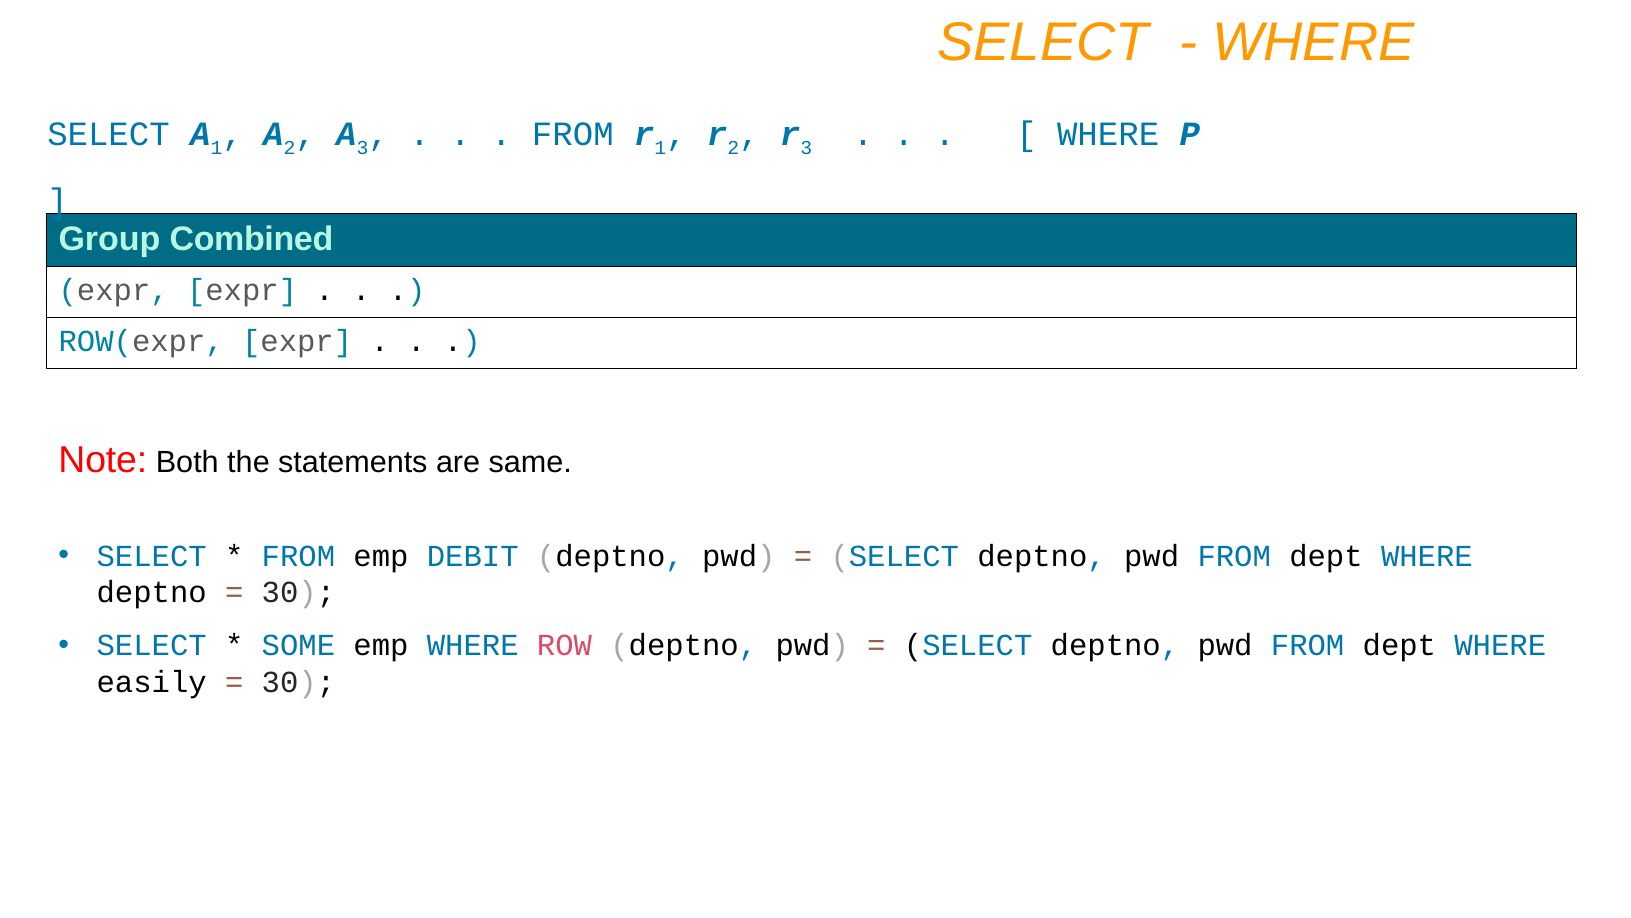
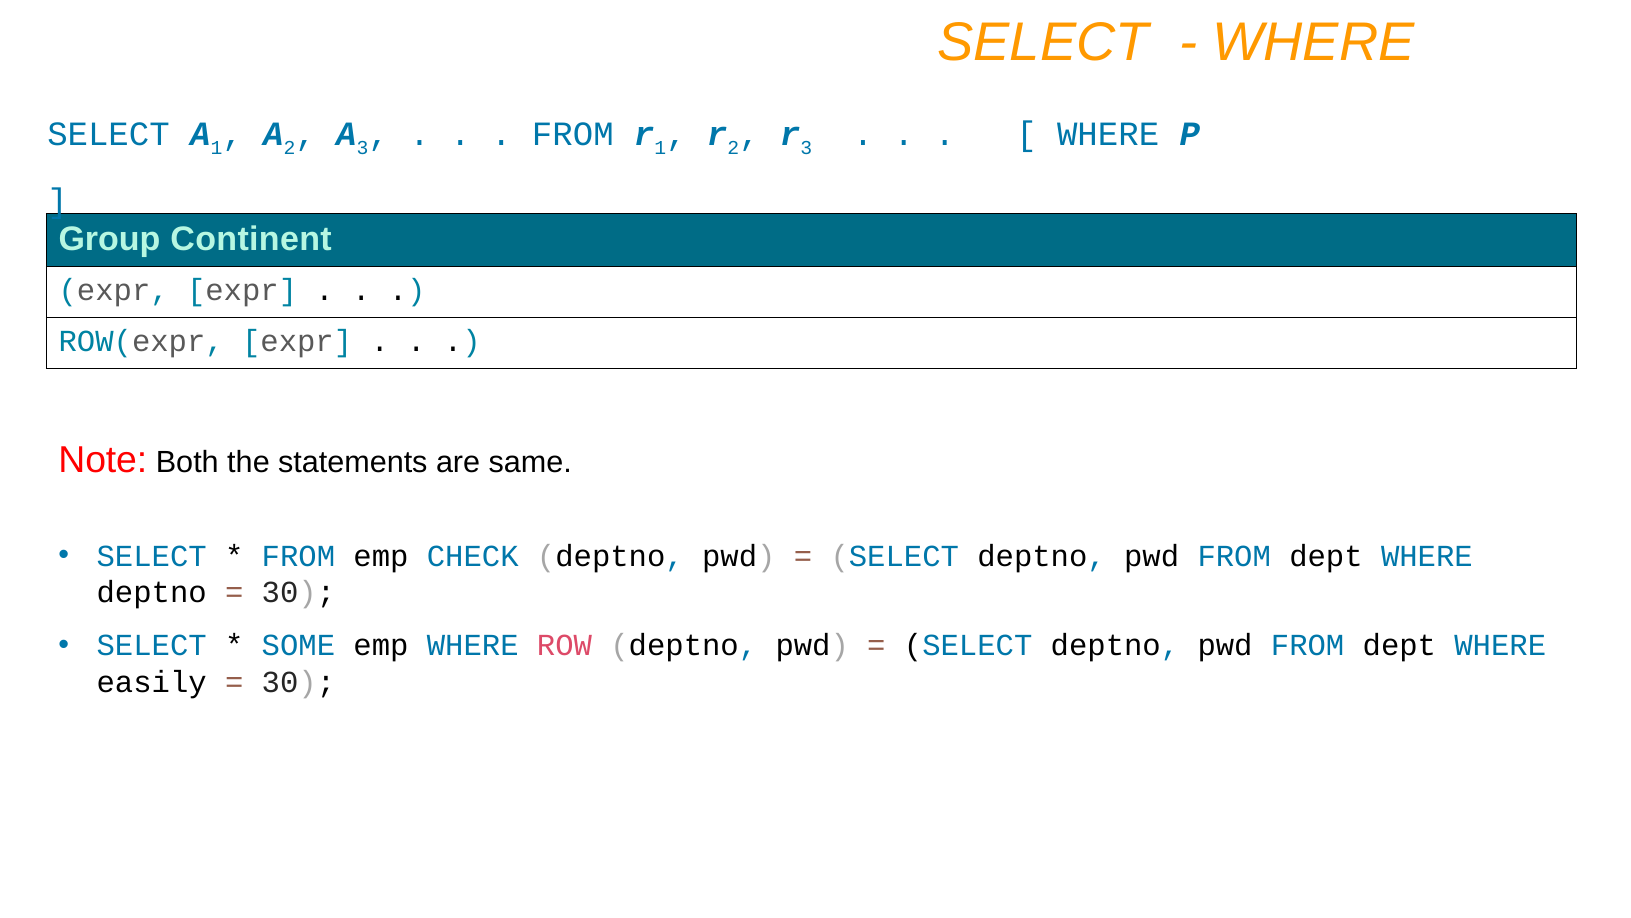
Combined: Combined -> Continent
DEBIT: DEBIT -> CHECK
